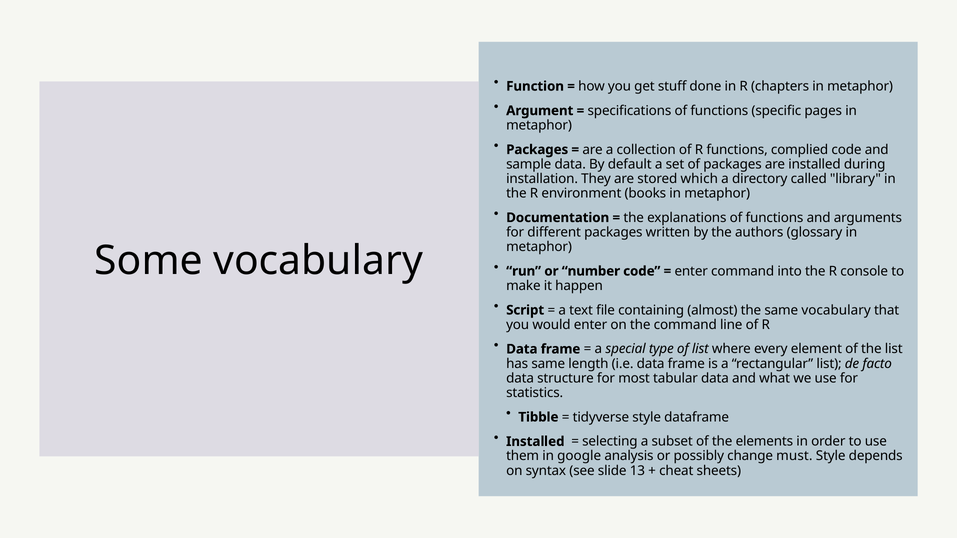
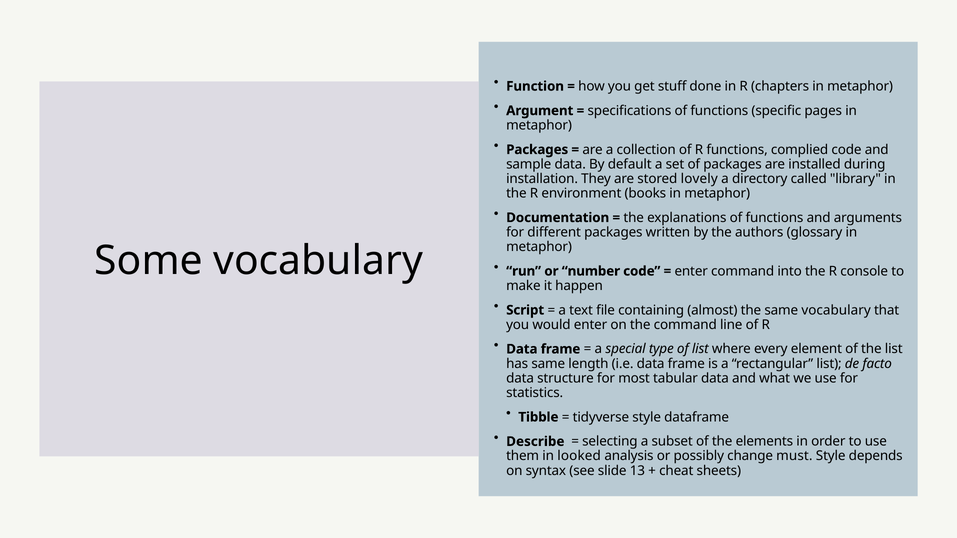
which: which -> lovely
Installed at (535, 442): Installed -> Describe
google: google -> looked
